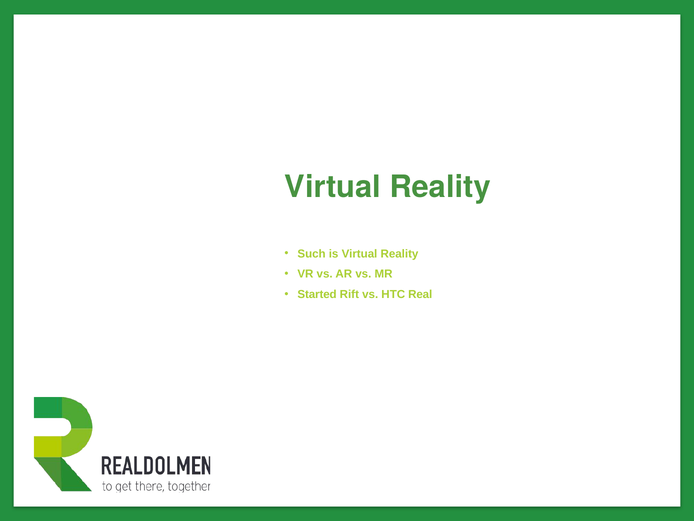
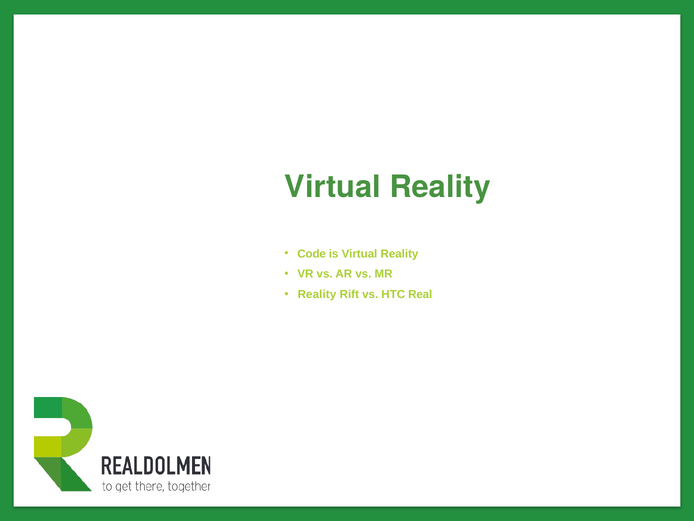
Such: Such -> Code
Started at (317, 294): Started -> Reality
